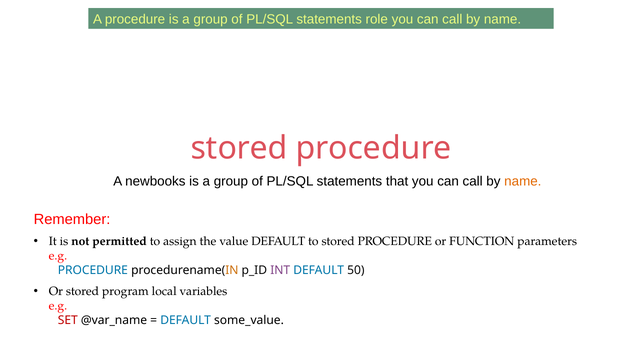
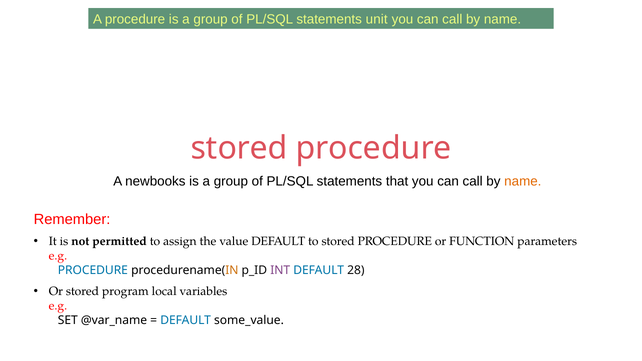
role: role -> unit
50: 50 -> 28
SET colour: red -> black
